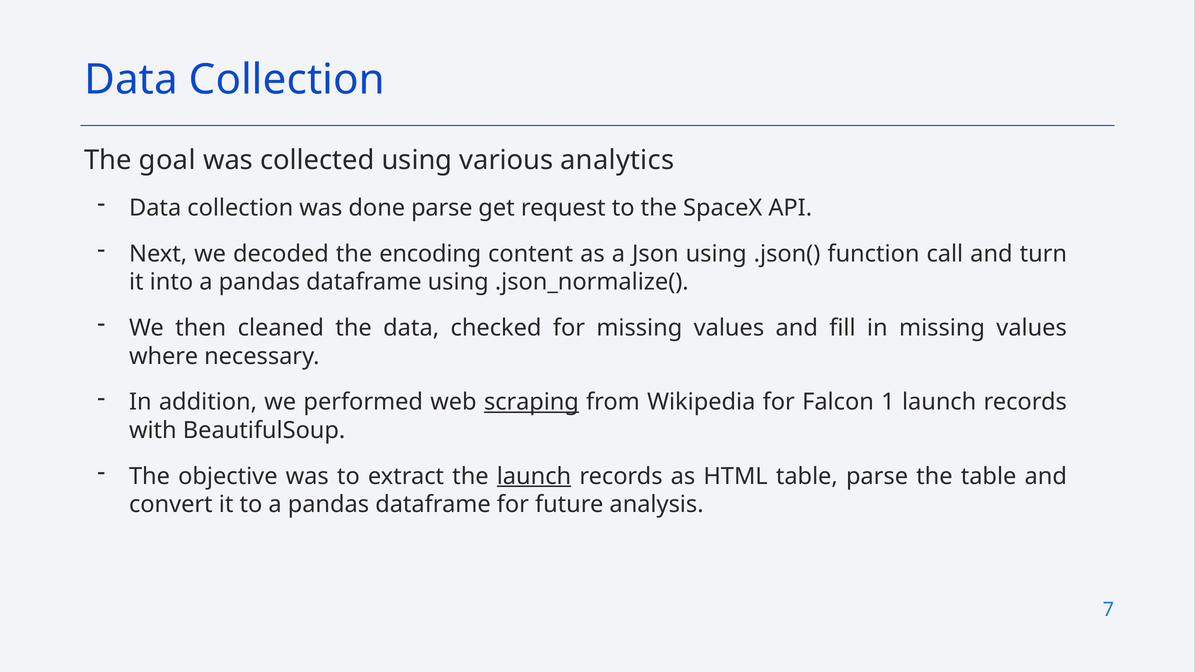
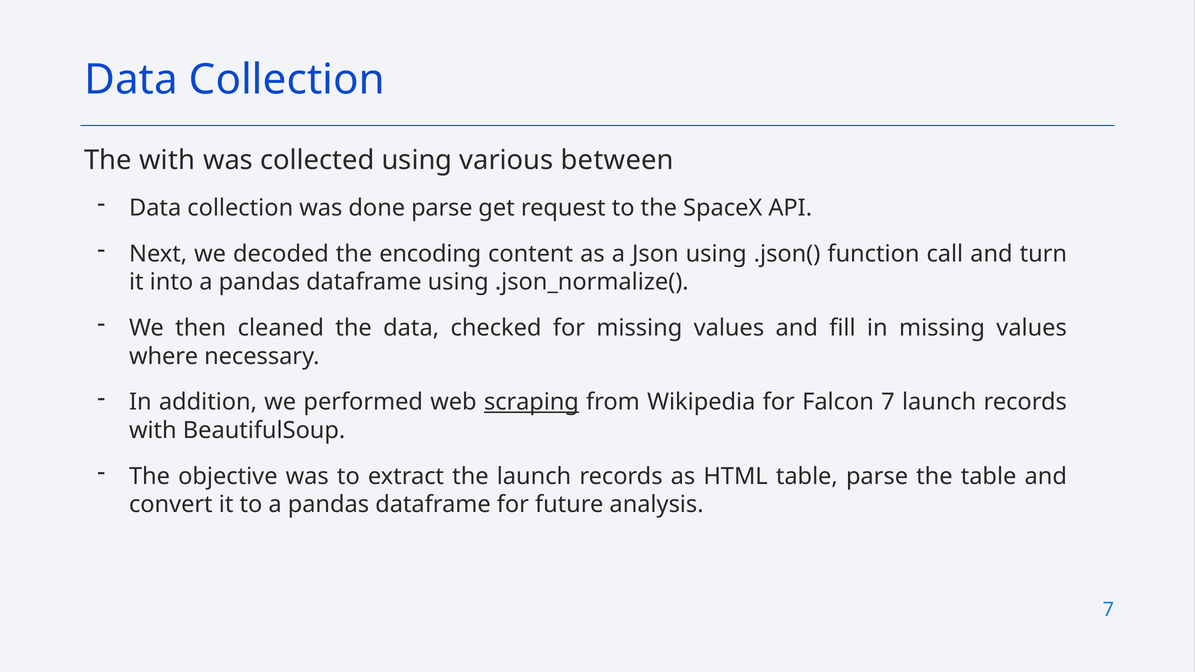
The goal: goal -> with
analytics: analytics -> between
Falcon 1: 1 -> 7
launch at (534, 476) underline: present -> none
